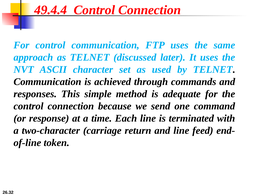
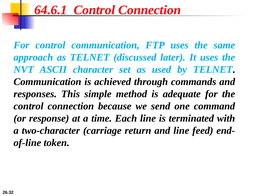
49.4.4: 49.4.4 -> 64.6.1
